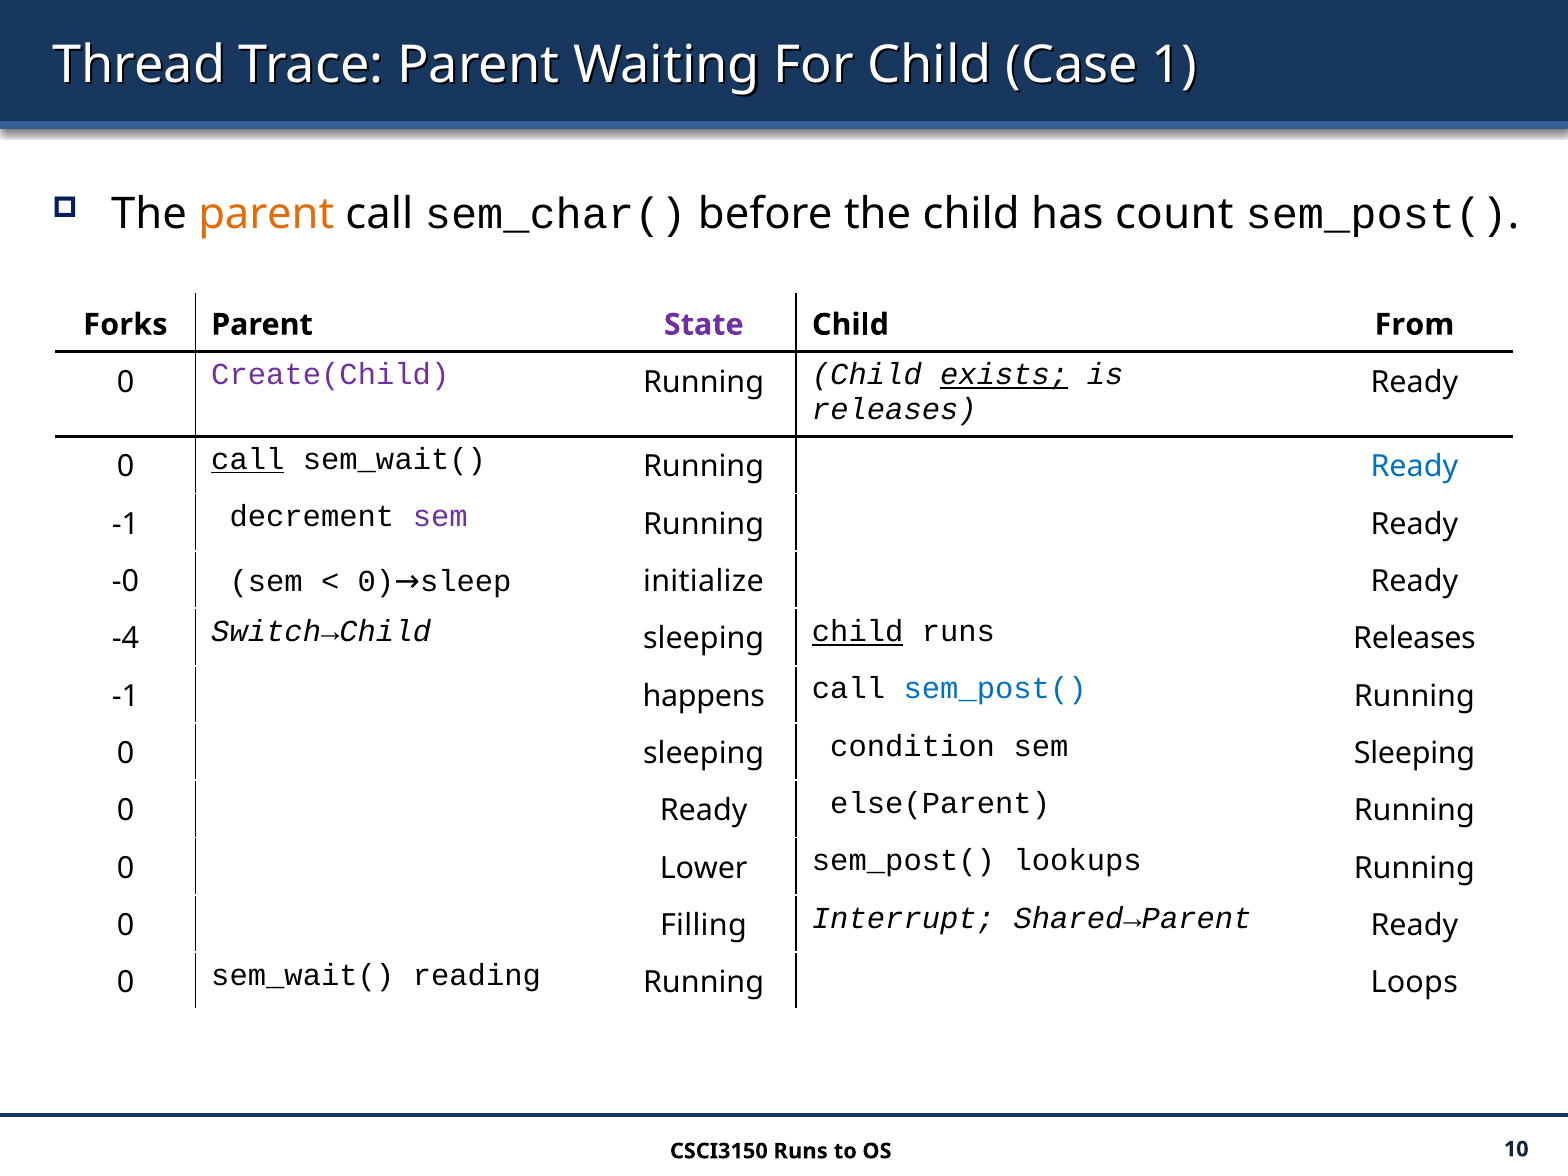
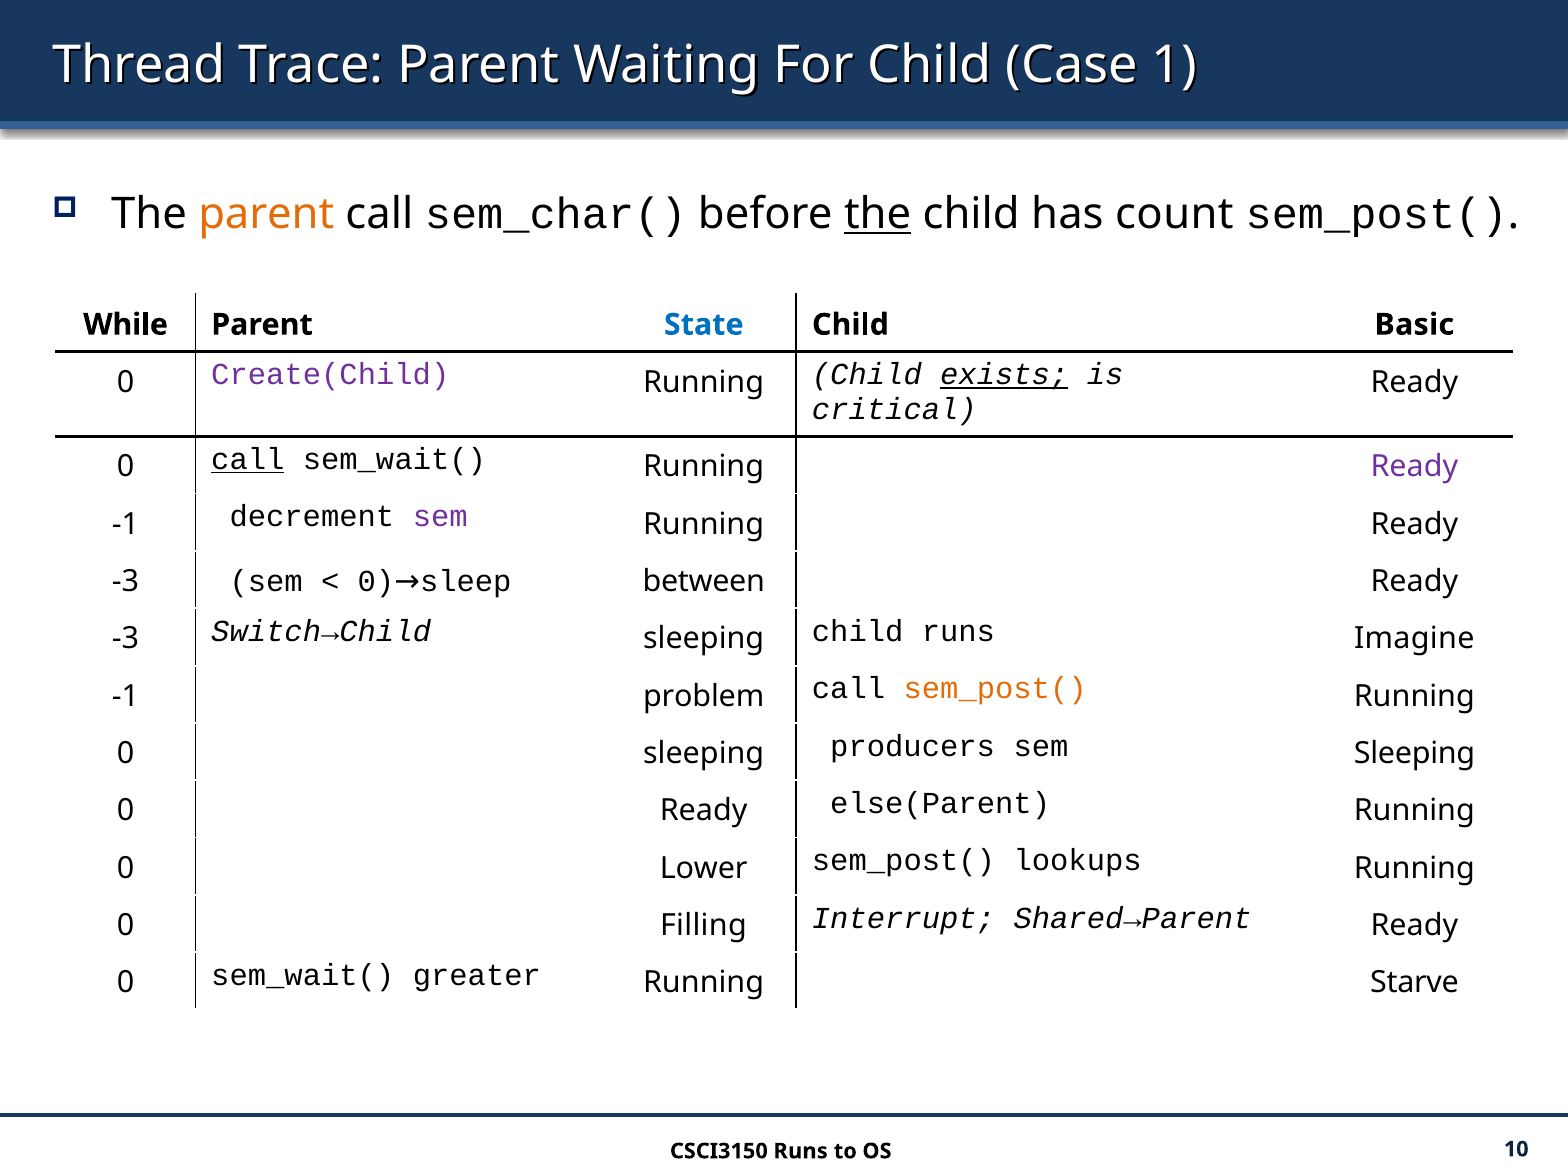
the at (878, 214) underline: none -> present
Forks: Forks -> While
State colour: purple -> blue
From: From -> Basic
releases at (894, 409): releases -> critical
Ready at (1414, 467) colour: blue -> purple
-0 at (126, 581): -0 -> -3
initialize: initialize -> between
-4 at (126, 639): -4 -> -3
child at (858, 632) underline: present -> none
runs Releases: Releases -> Imagine
happens: happens -> problem
sem_post( at (995, 689) colour: blue -> orange
condition: condition -> producers
reading: reading -> greater
Loops: Loops -> Starve
